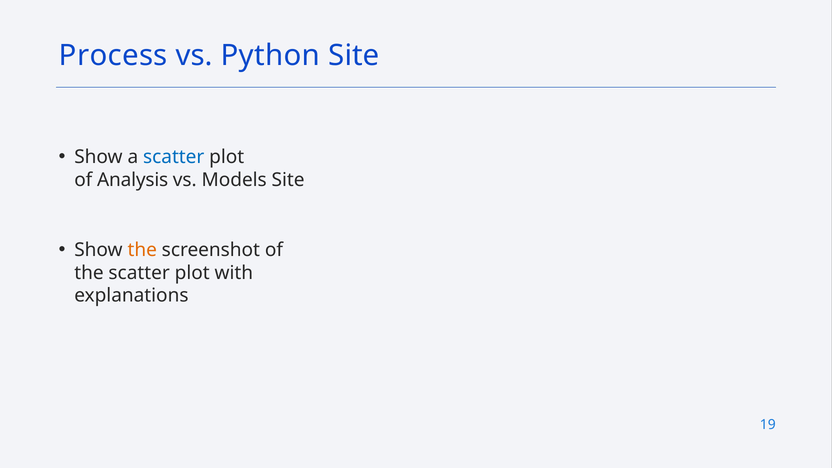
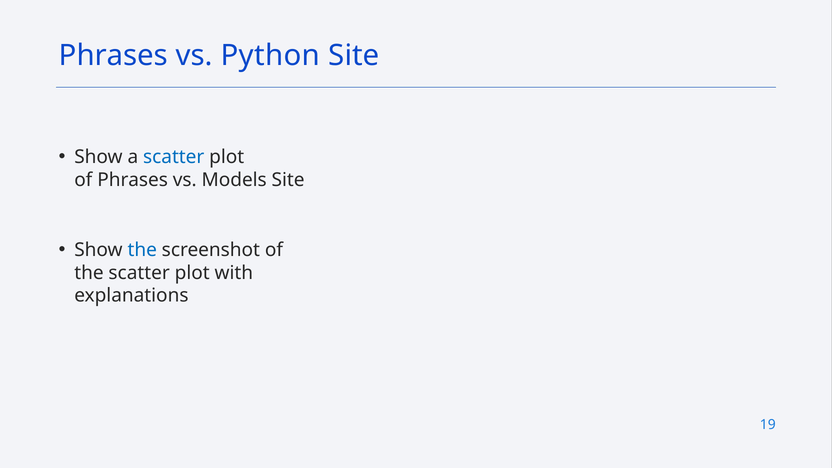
Process at (113, 56): Process -> Phrases
of Analysis: Analysis -> Phrases
the at (142, 250) colour: orange -> blue
